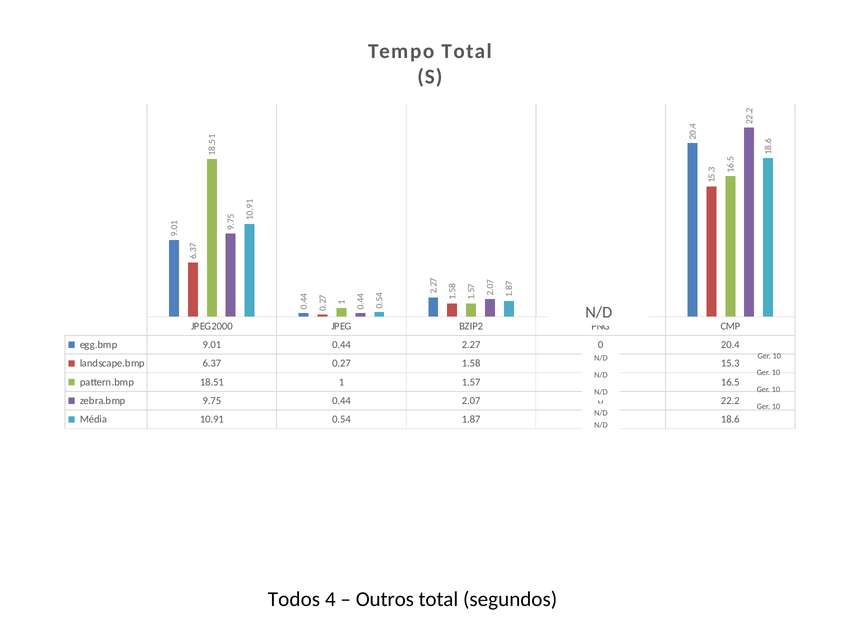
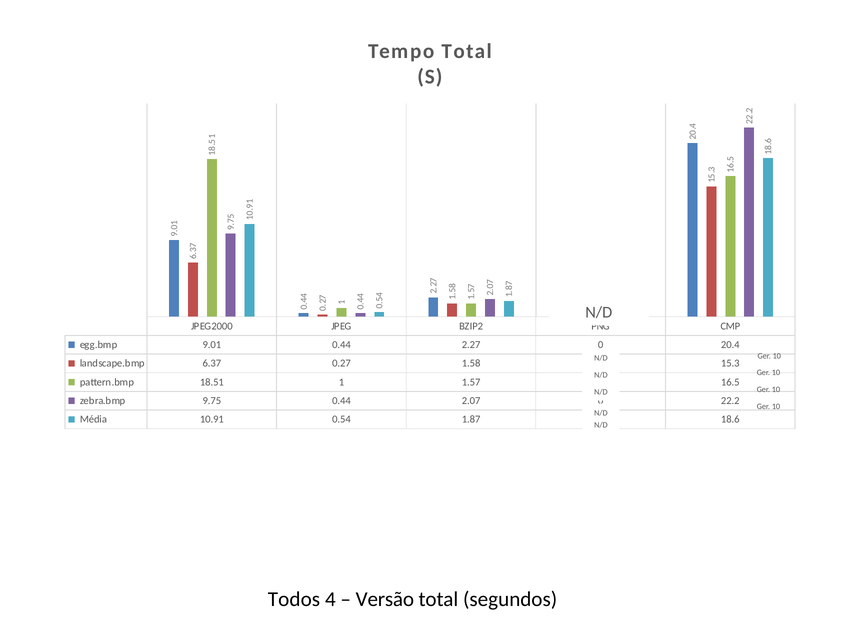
Outros: Outros -> Versão
